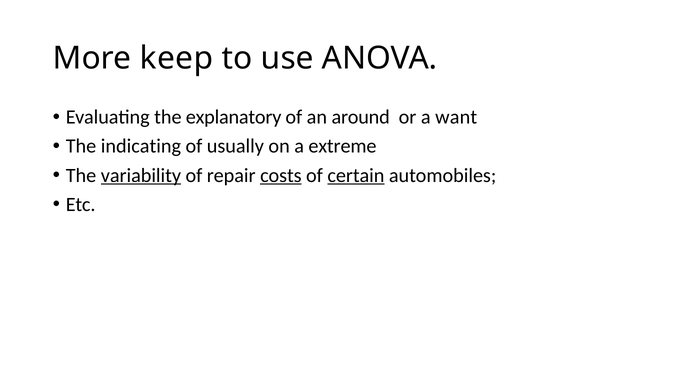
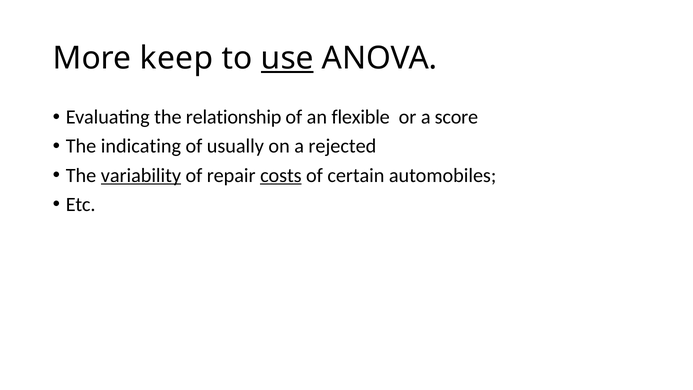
use underline: none -> present
explanatory: explanatory -> relationship
around: around -> flexible
want: want -> score
extreme: extreme -> rejected
certain underline: present -> none
